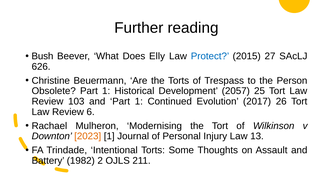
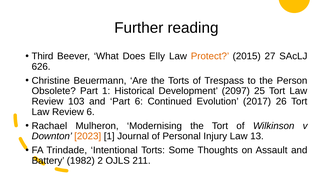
Bush: Bush -> Third
Protect colour: blue -> orange
2057: 2057 -> 2097
and Part 1: 1 -> 6
